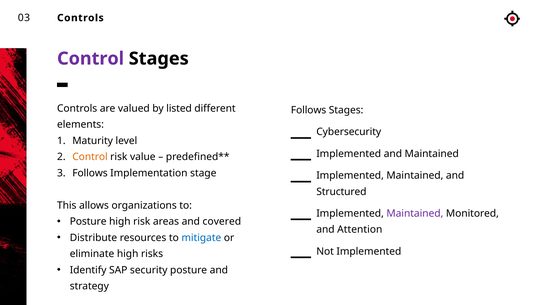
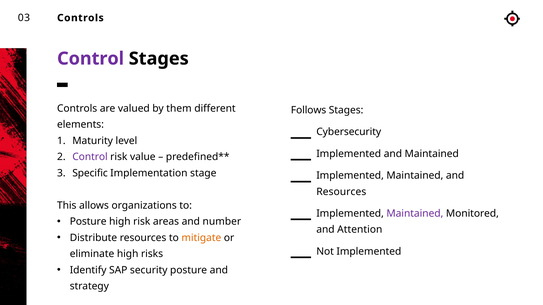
listed: listed -> them
Control at (90, 157) colour: orange -> purple
Follows at (90, 173): Follows -> Specific
Structured at (341, 192): Structured -> Resources
covered: covered -> number
mitigate colour: blue -> orange
